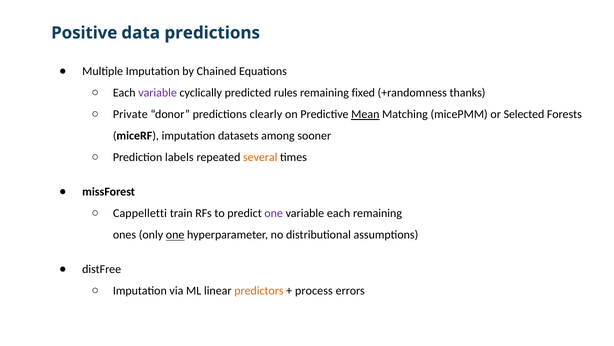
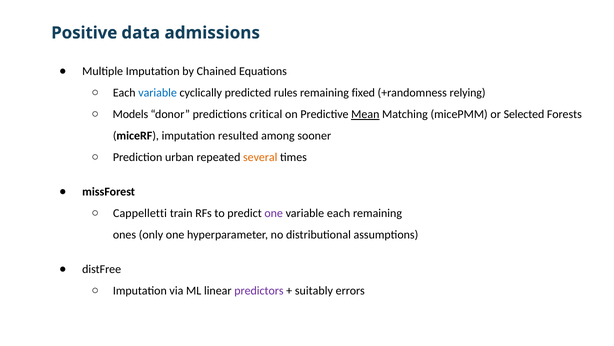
data predictions: predictions -> admissions
variable at (158, 93) colour: purple -> blue
thanks: thanks -> relying
Private: Private -> Models
clearly: clearly -> critical
datasets: datasets -> resulted
labels: labels -> urban
one at (175, 235) underline: present -> none
predictors colour: orange -> purple
process: process -> suitably
